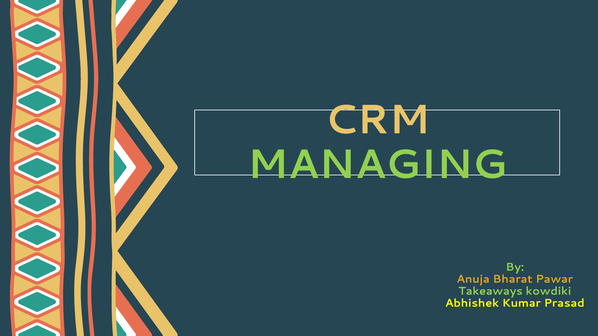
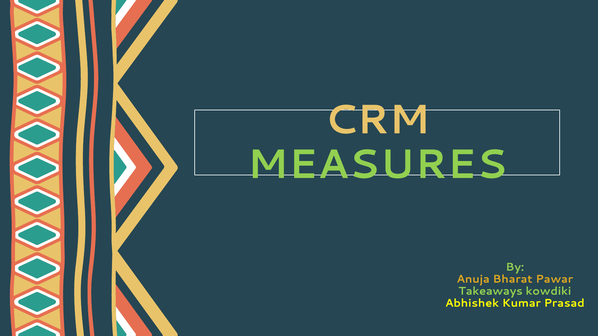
MANAGING: MANAGING -> MEASURES
